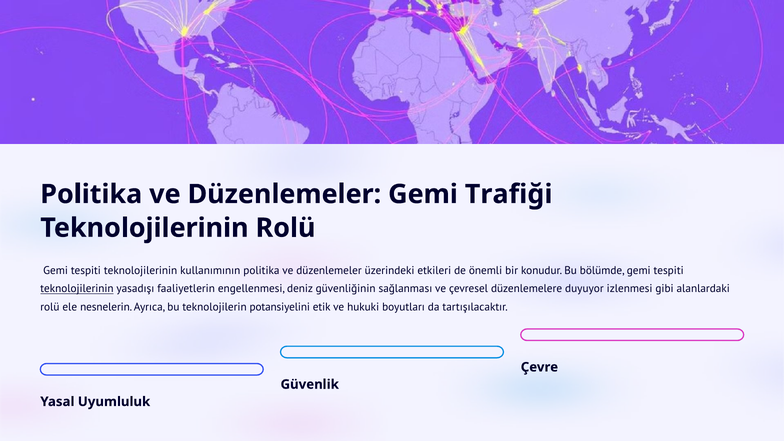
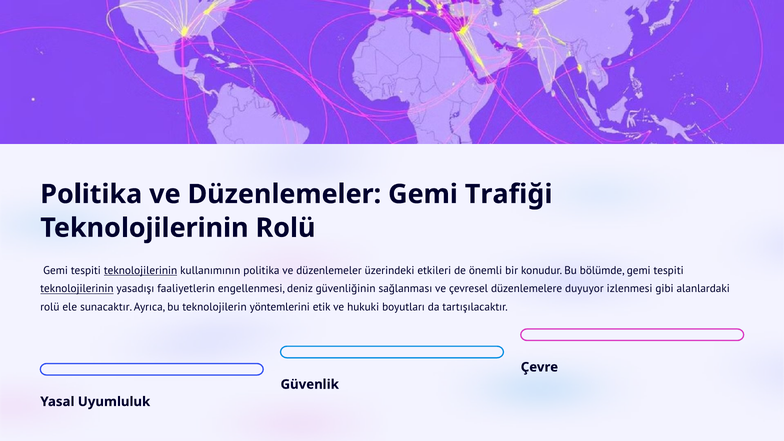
teknolojilerinin at (141, 270) underline: none -> present
nesnelerin: nesnelerin -> sunacaktır
potansiyelini: potansiyelini -> yöntemlerini
